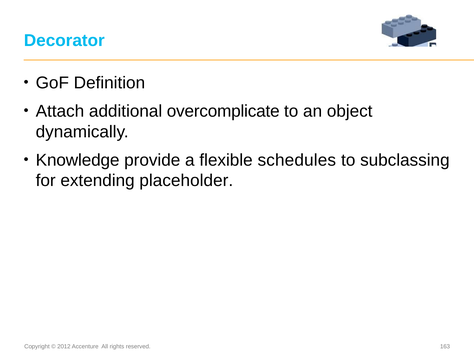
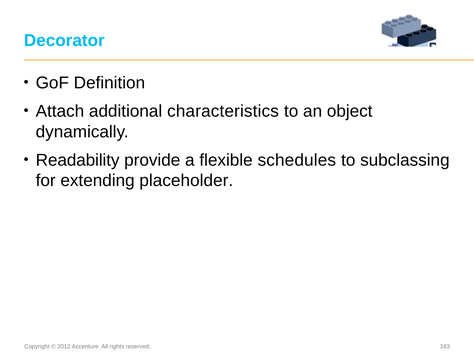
overcomplicate: overcomplicate -> characteristics
Knowledge: Knowledge -> Readability
